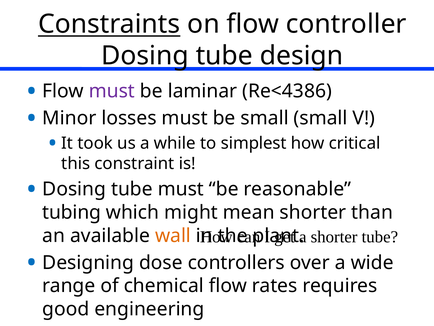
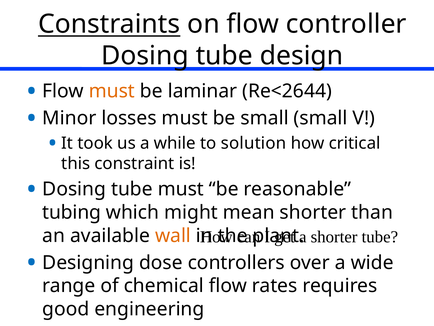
must at (112, 91) colour: purple -> orange
Re<4386: Re<4386 -> Re<2644
simplest: simplest -> solution
